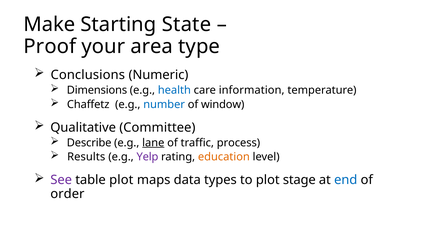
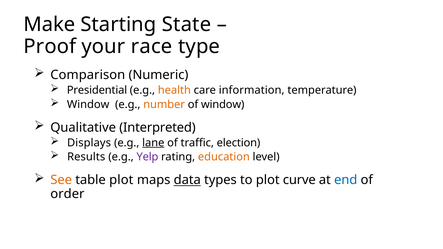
area: area -> race
Conclusions: Conclusions -> Comparison
Dimensions: Dimensions -> Presidential
health colour: blue -> orange
Chaffetz at (88, 104): Chaffetz -> Window
number colour: blue -> orange
Committee: Committee -> Interpreted
Describe: Describe -> Displays
process: process -> election
See colour: purple -> orange
data underline: none -> present
stage: stage -> curve
